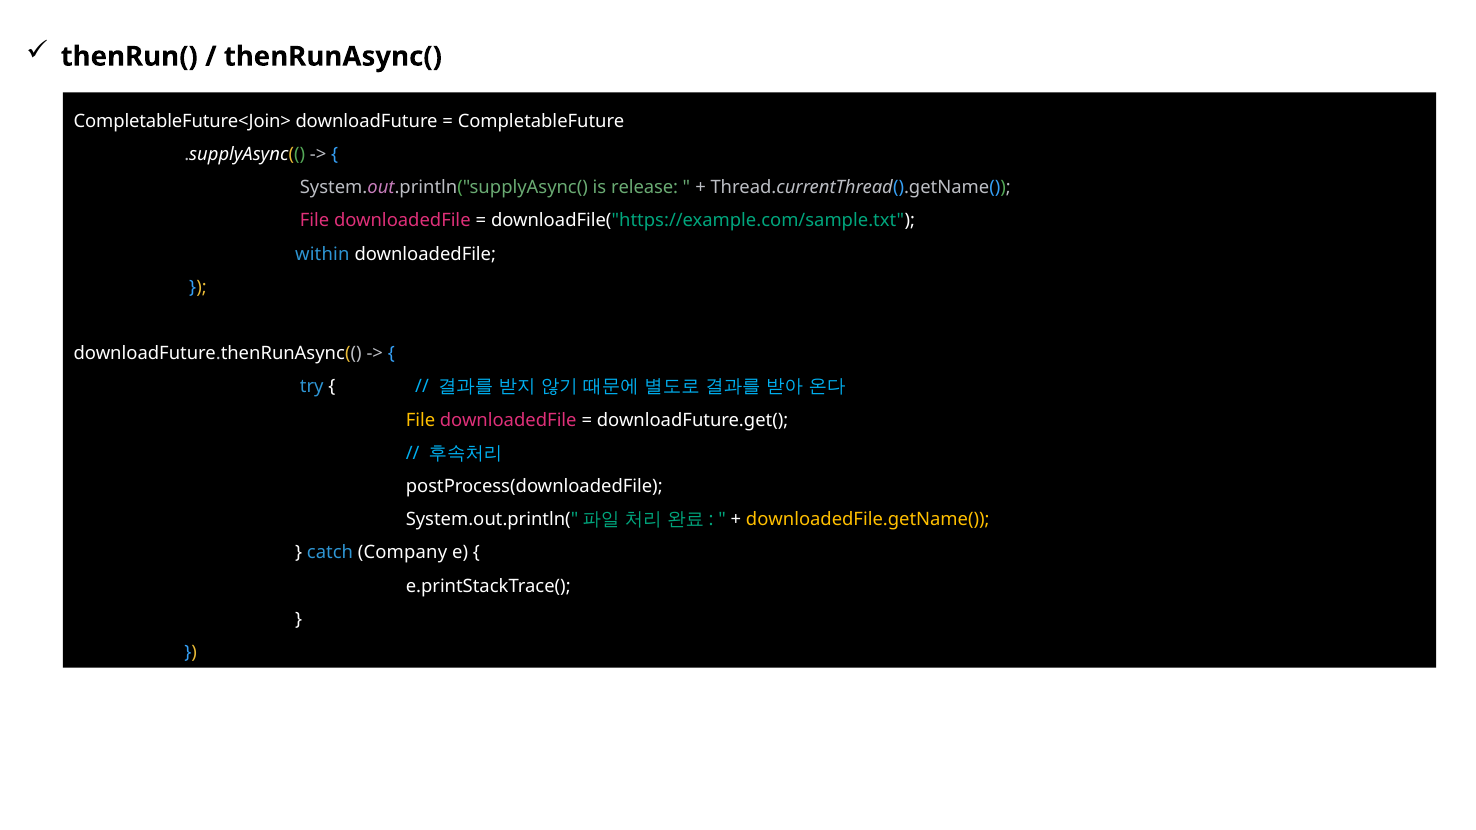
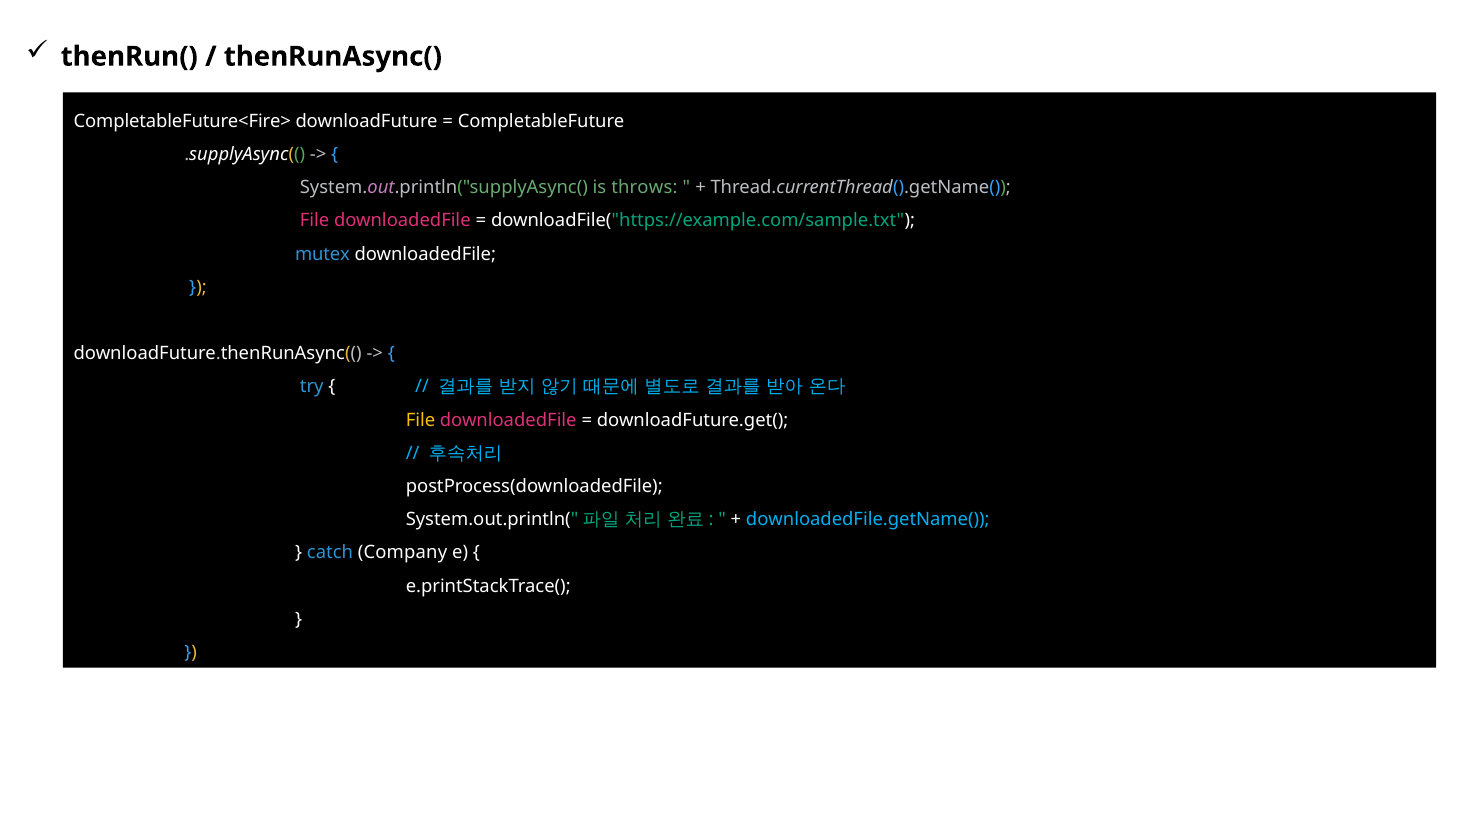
CompletableFuture<Join>: CompletableFuture<Join> -> CompletableFuture<Fire>
release: release -> throws
within: within -> mutex
downloadedFile.getName( colour: yellow -> light blue
